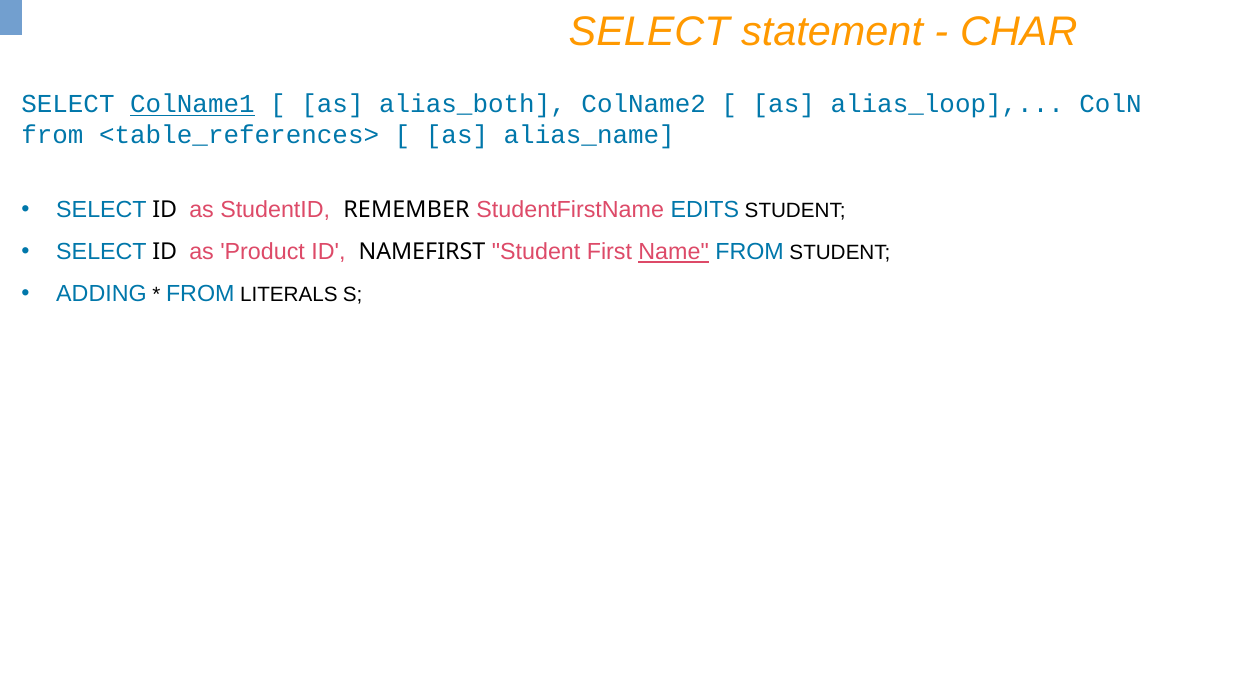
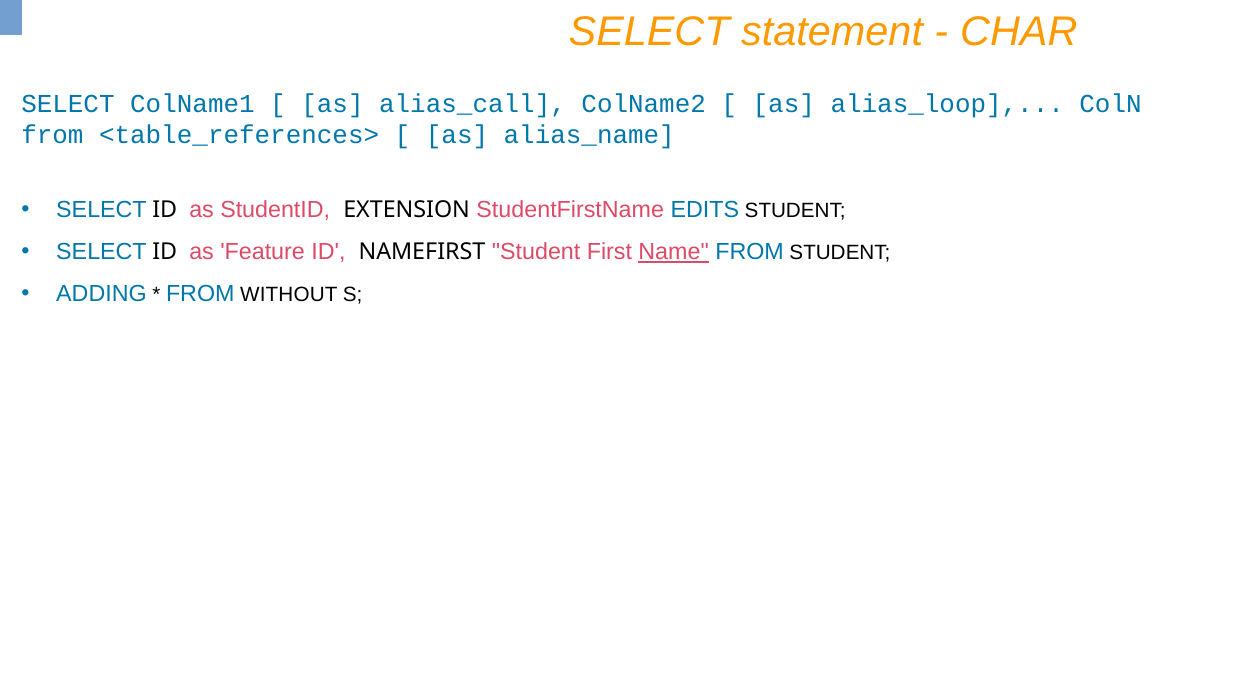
ColName1 underline: present -> none
alias_both: alias_both -> alias_call
REMEMBER: REMEMBER -> EXTENSION
Product: Product -> Feature
LITERALS: LITERALS -> WITHOUT
